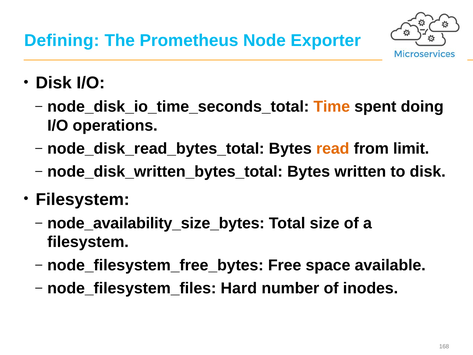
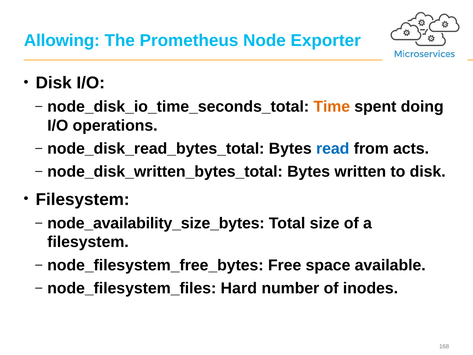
Defining: Defining -> Allowing
read colour: orange -> blue
limit: limit -> acts
